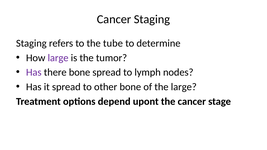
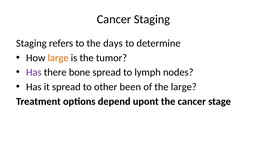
tube: tube -> days
large at (58, 58) colour: purple -> orange
other bone: bone -> been
